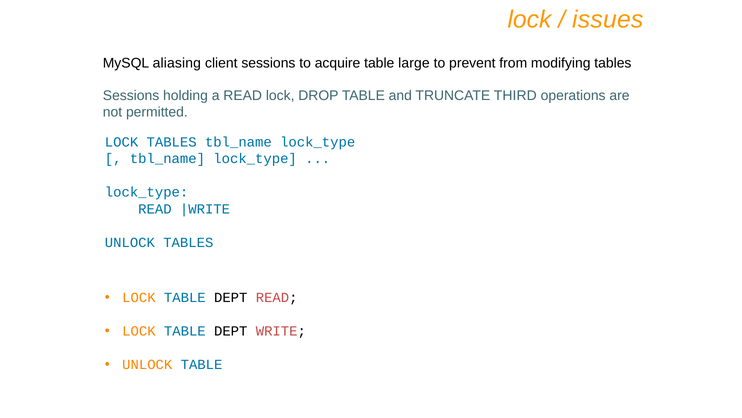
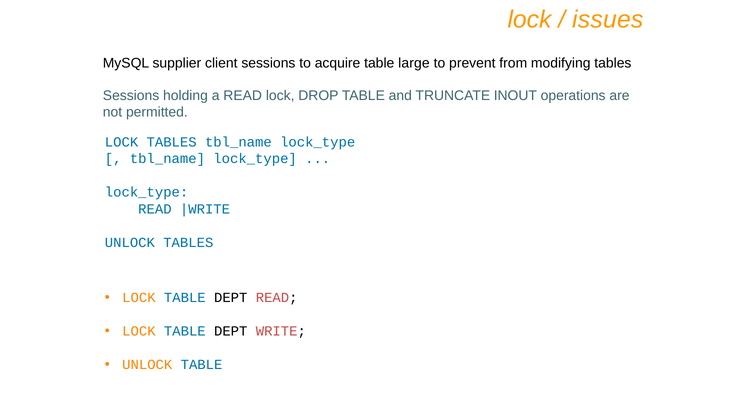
aliasing: aliasing -> supplier
THIRD: THIRD -> INOUT
